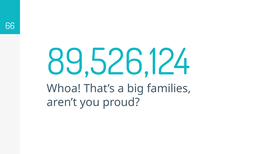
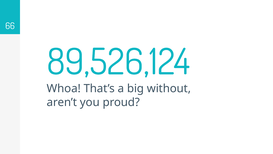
families: families -> without
